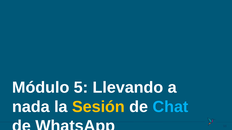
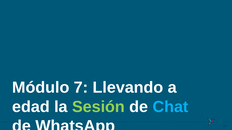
5: 5 -> 7
nada: nada -> edad
Sesión colour: yellow -> light green
